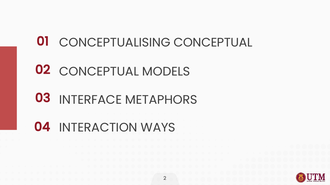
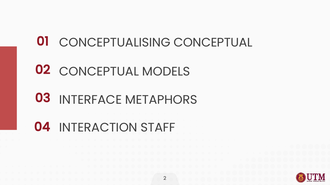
WAYS: WAYS -> STAFF
